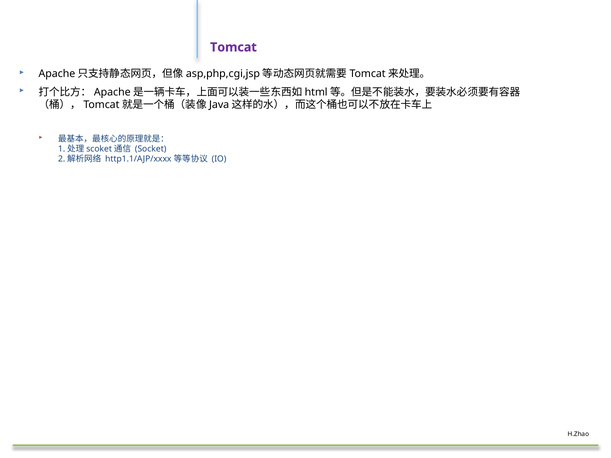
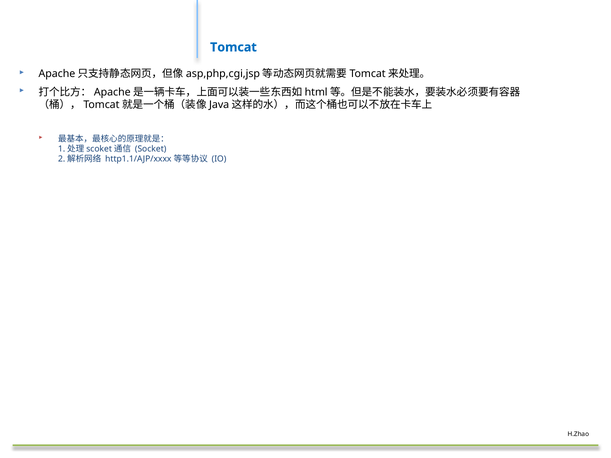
Tomcat colour: purple -> blue
